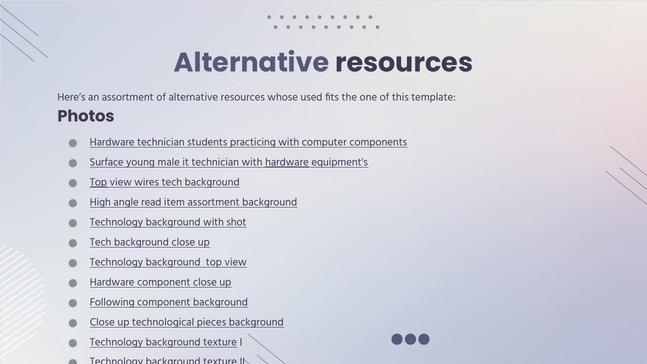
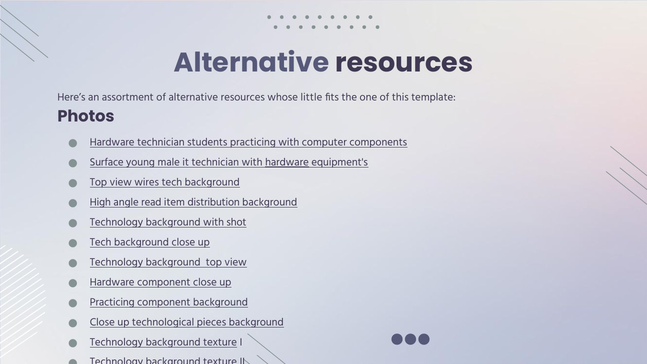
used: used -> little
Top at (98, 182) underline: present -> none
item assortment: assortment -> distribution
Following at (112, 302): Following -> Practicing
